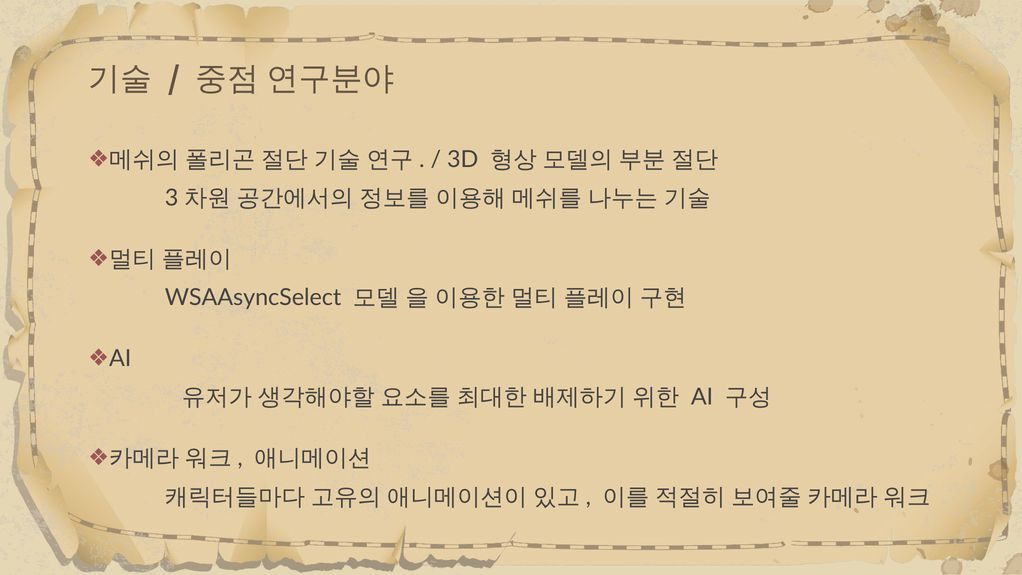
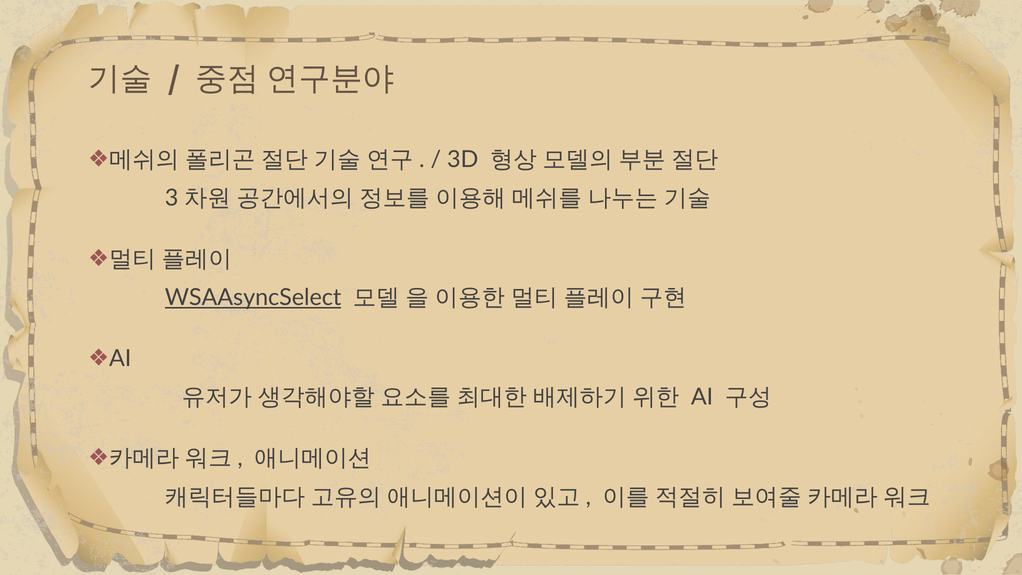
WSAAsyncSelect underline: none -> present
